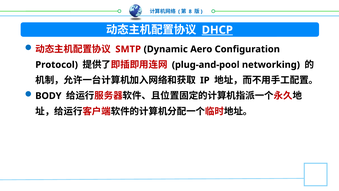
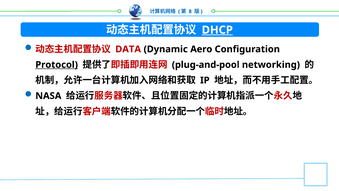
SMTP: SMTP -> DATA
Protocol underline: none -> present
BODY: BODY -> NASA
